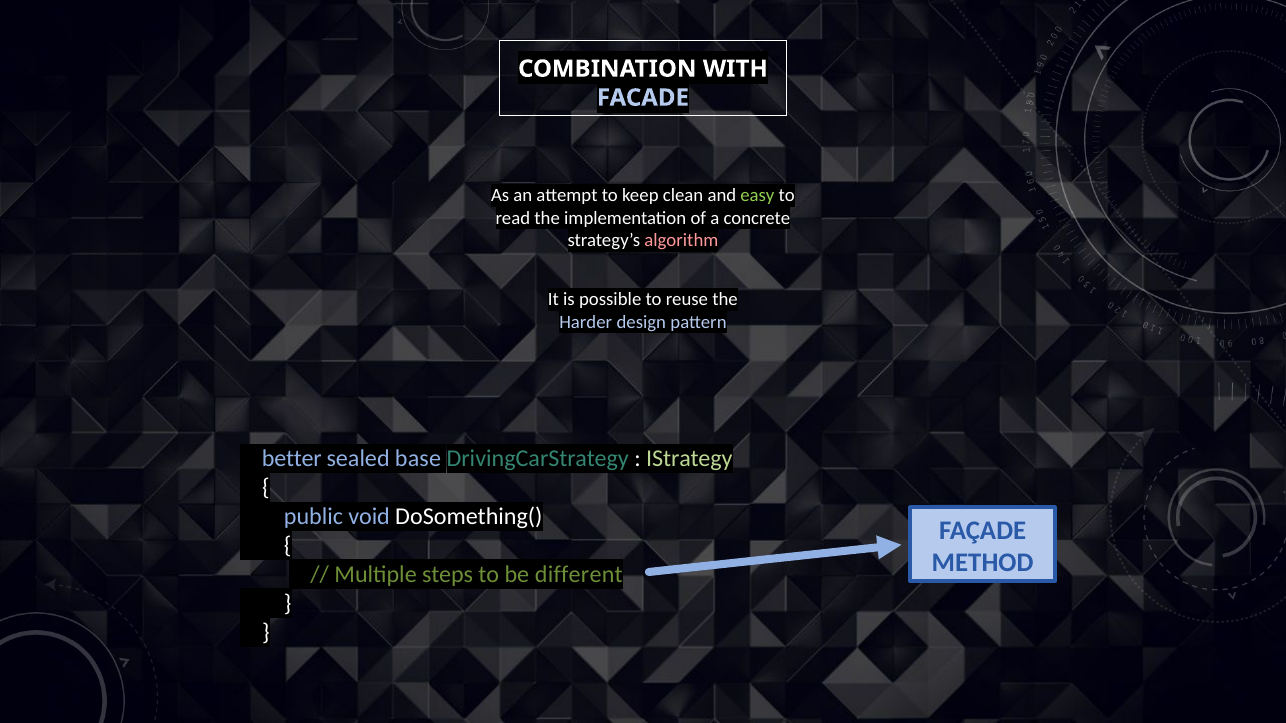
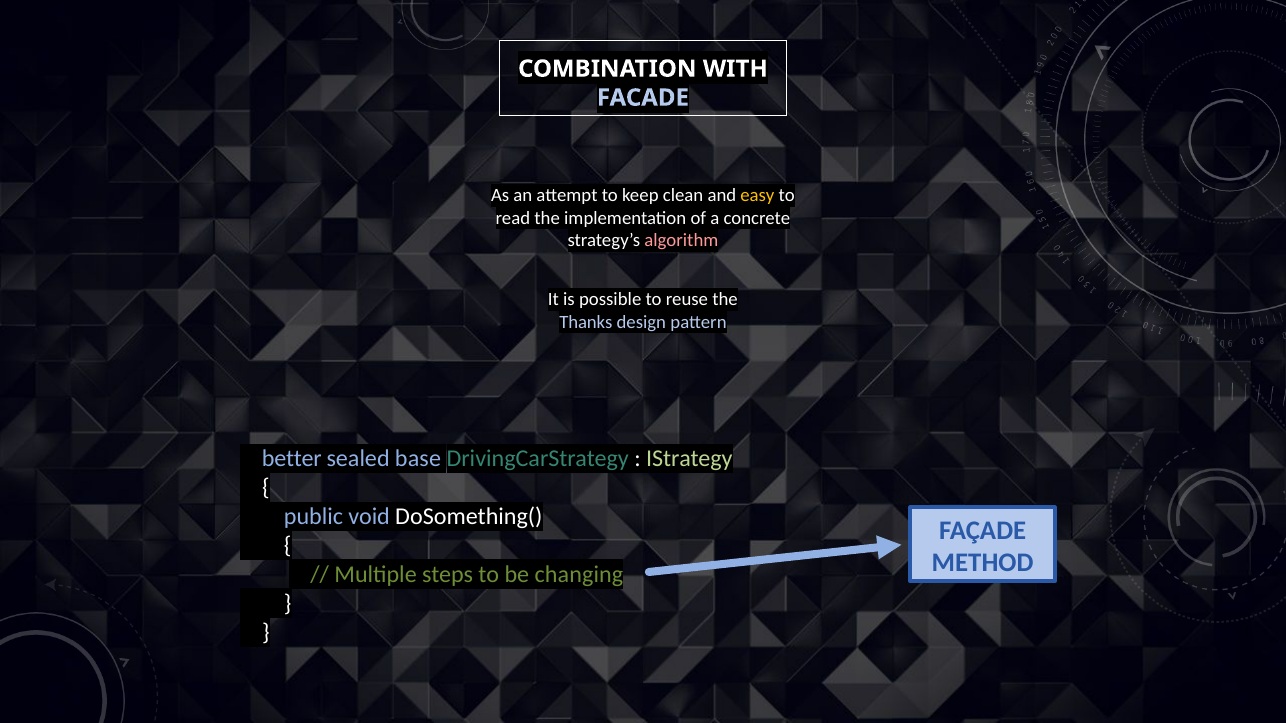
easy colour: light green -> yellow
Harder: Harder -> Thanks
different: different -> changing
